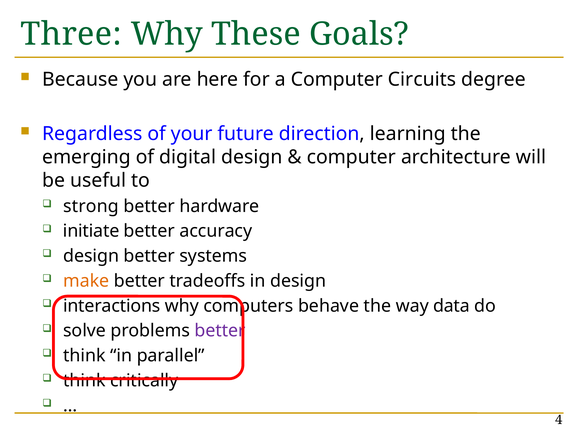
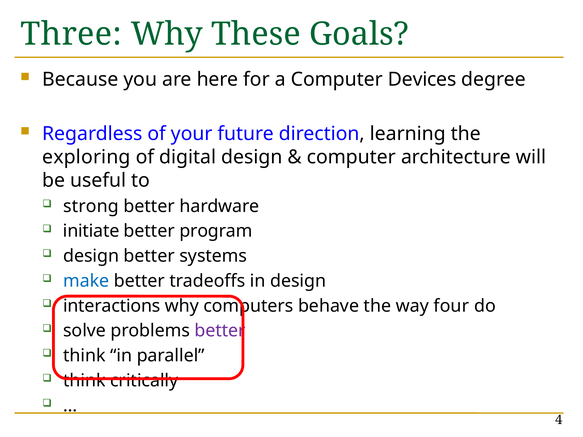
Circuits: Circuits -> Devices
emerging: emerging -> exploring
accuracy: accuracy -> program
make colour: orange -> blue
data: data -> four
